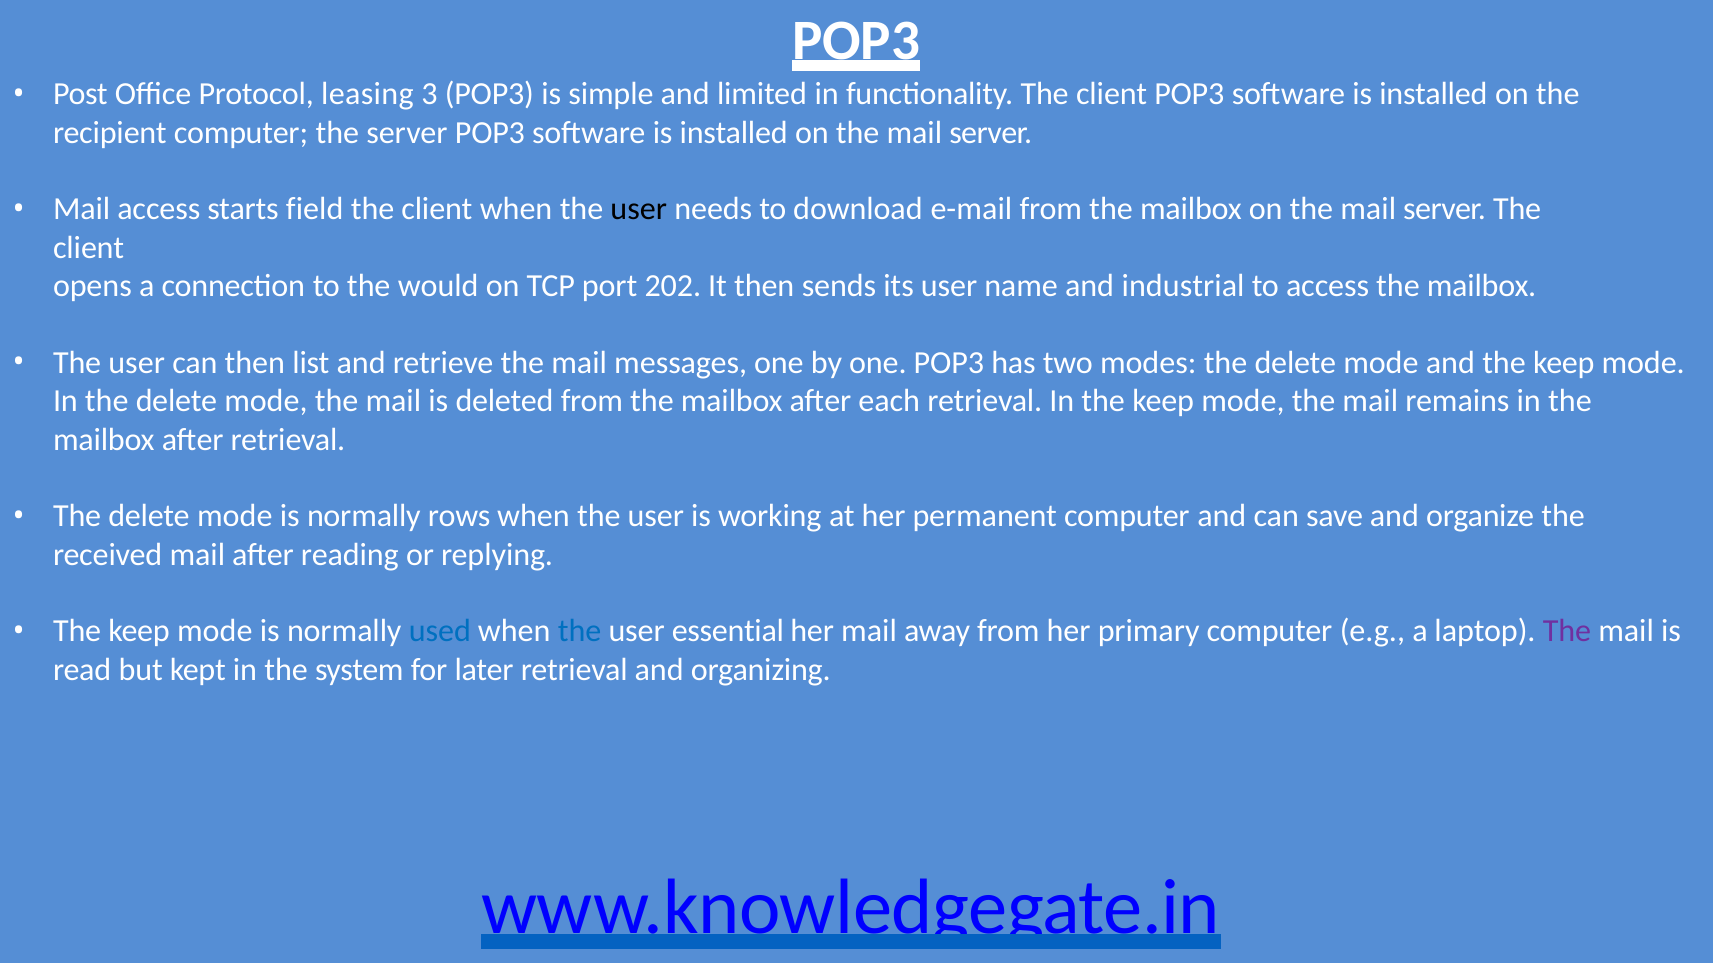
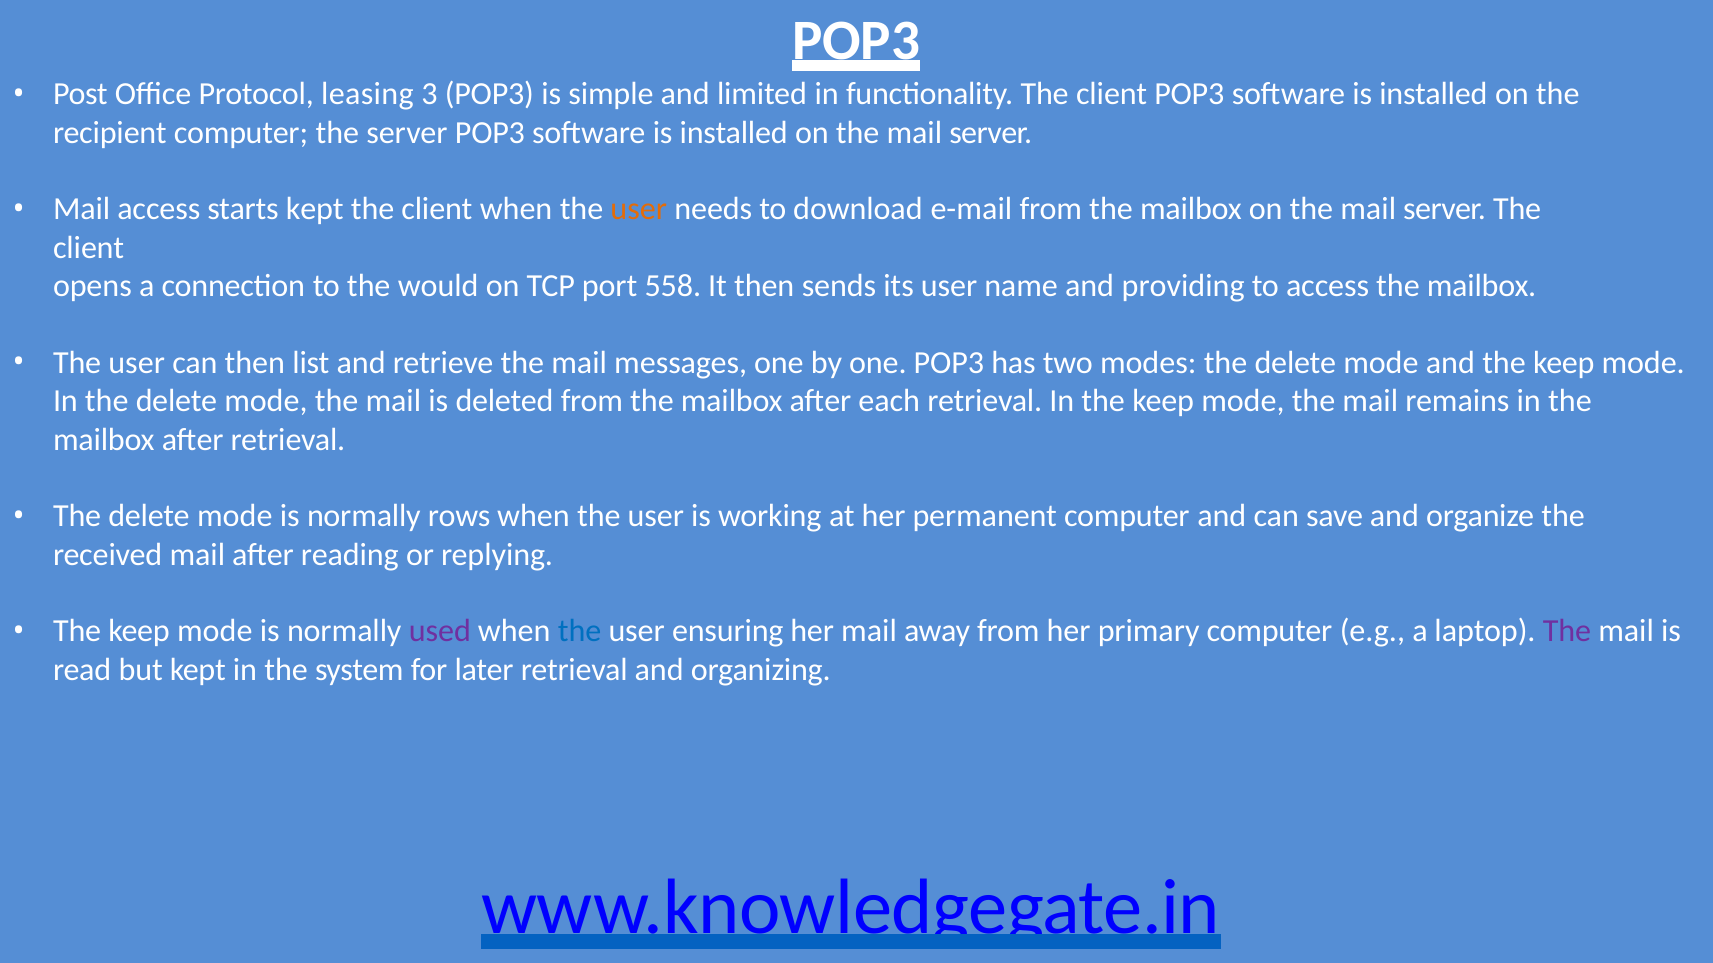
starts field: field -> kept
user at (639, 209) colour: black -> orange
202: 202 -> 558
industrial: industrial -> providing
used colour: blue -> purple
essential: essential -> ensuring
